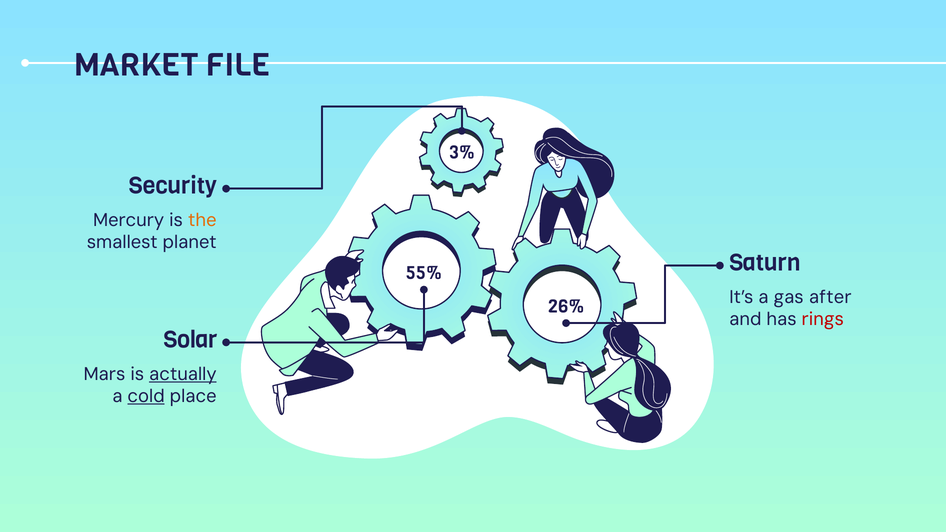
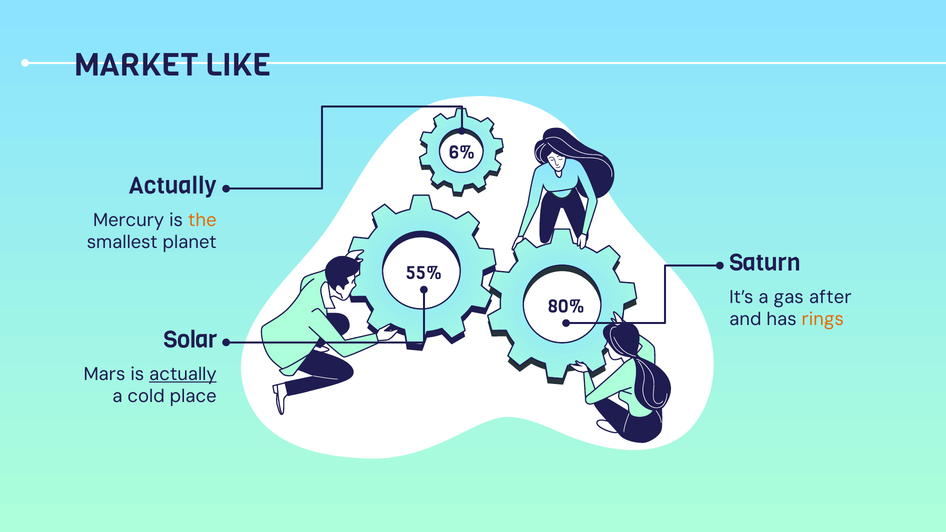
FILE: FILE -> LIKE
3%: 3% -> 6%
Security at (173, 186): Security -> Actually
26%: 26% -> 80%
rings colour: red -> orange
cold underline: present -> none
